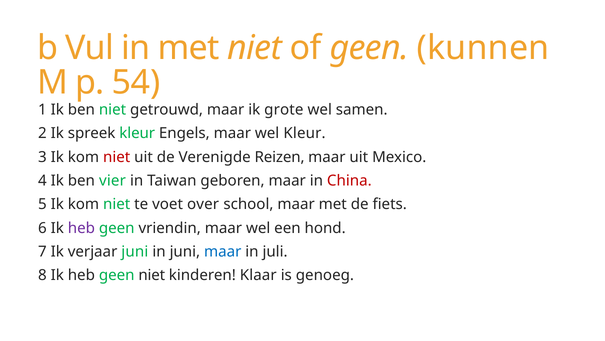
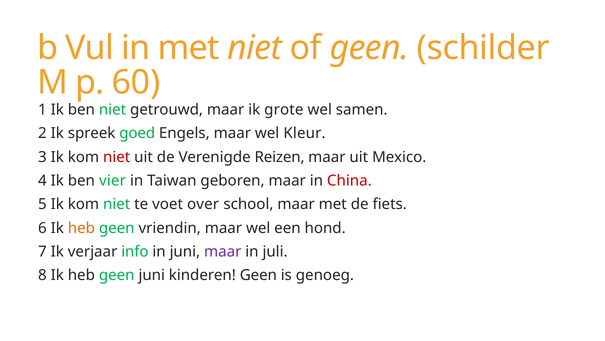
kunnen: kunnen -> schilder
54: 54 -> 60
spreek kleur: kleur -> goed
heb at (81, 228) colour: purple -> orange
verjaar juni: juni -> info
maar at (223, 251) colour: blue -> purple
geen niet: niet -> juni
kinderen Klaar: Klaar -> Geen
